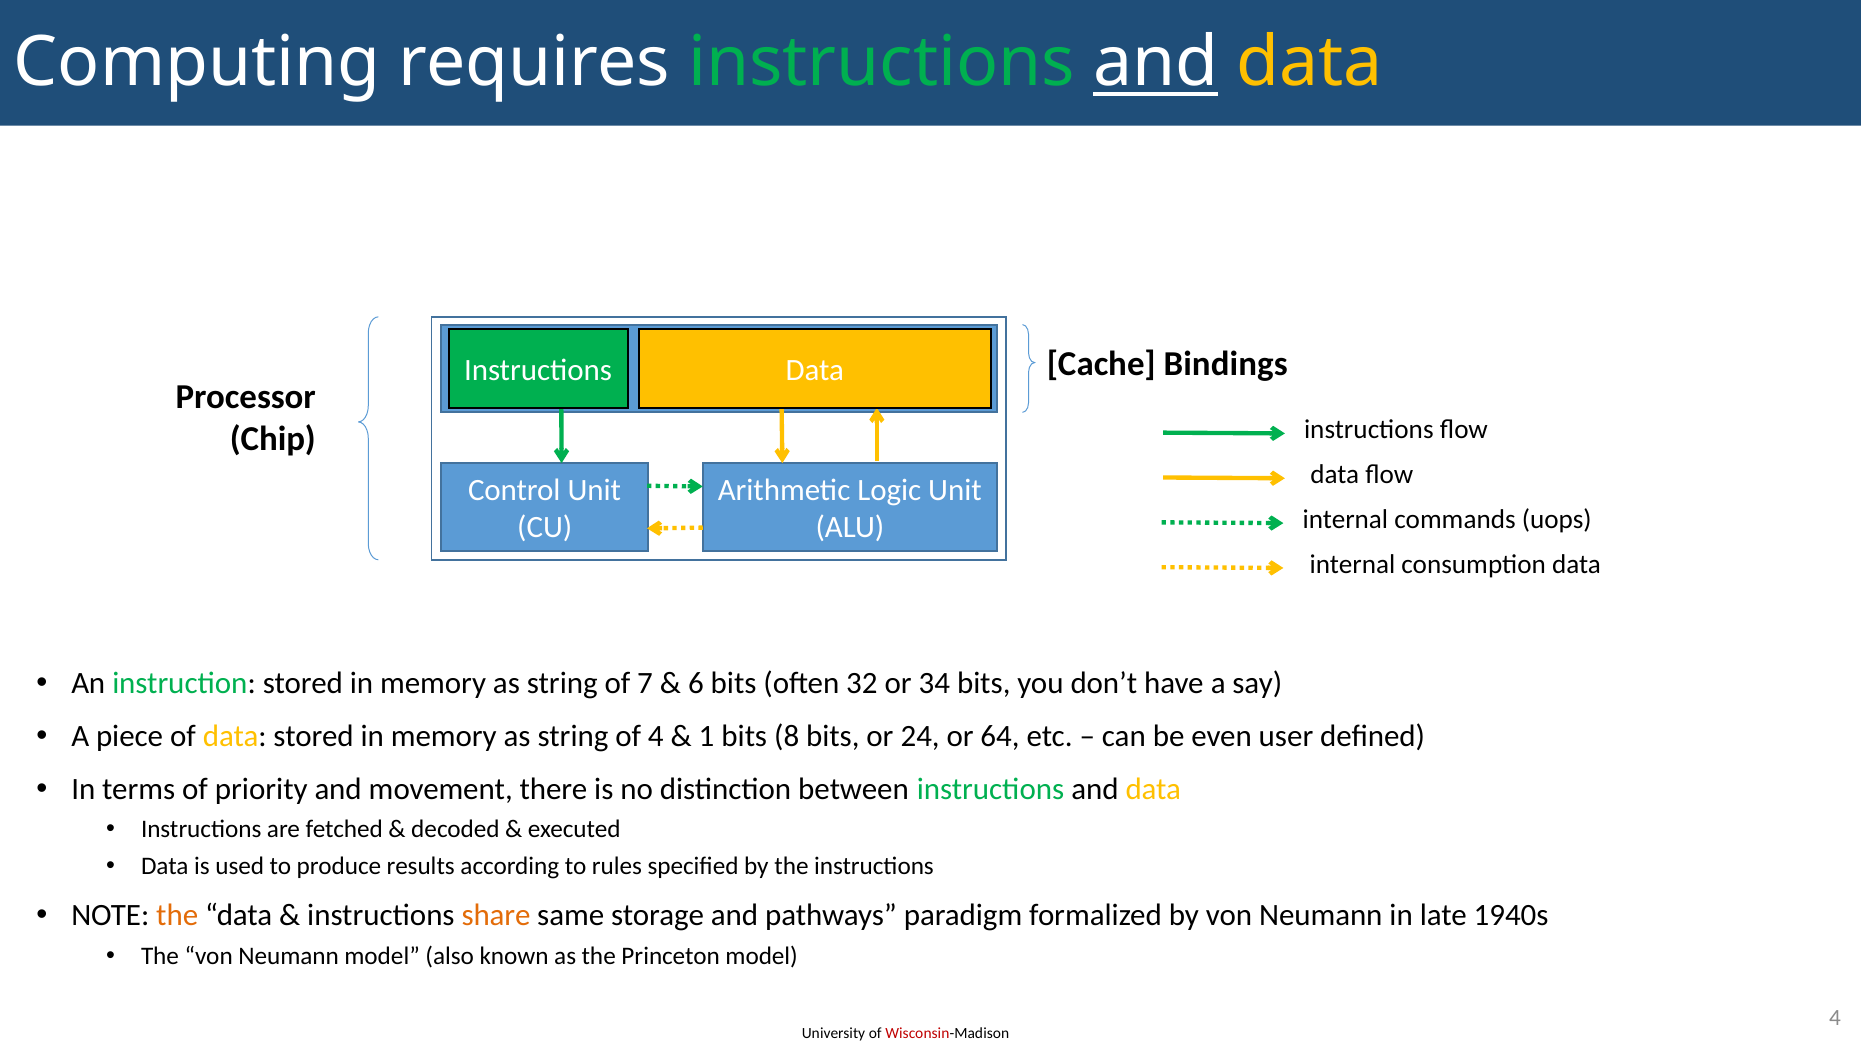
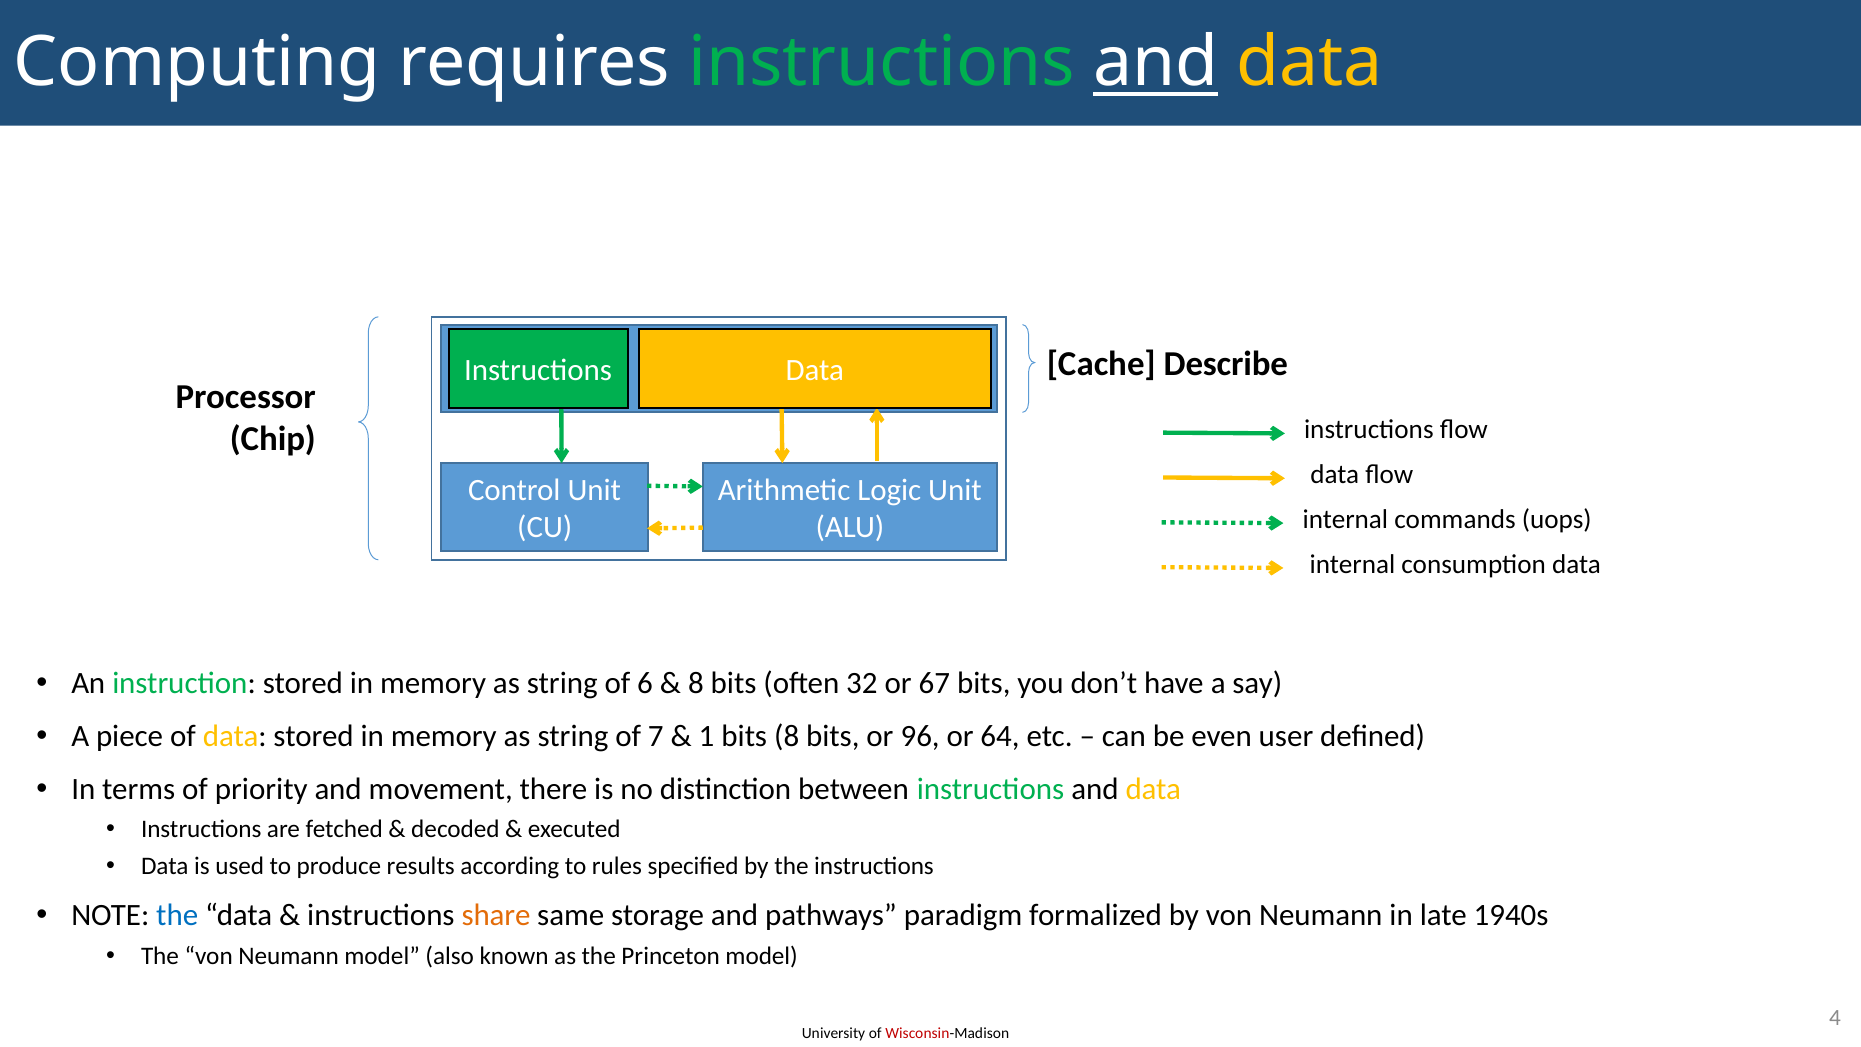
Bindings: Bindings -> Describe
7: 7 -> 6
6 at (696, 683): 6 -> 8
34: 34 -> 67
of 4: 4 -> 7
24: 24 -> 96
the at (177, 915) colour: orange -> blue
